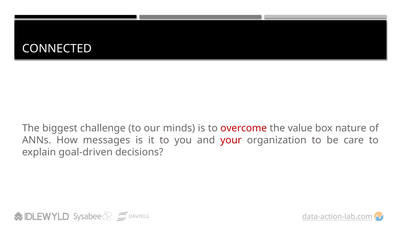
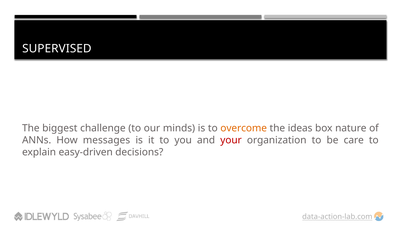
CONNECTED: CONNECTED -> SUPERVISED
overcome colour: red -> orange
value: value -> ideas
goal-driven: goal-driven -> easy-driven
